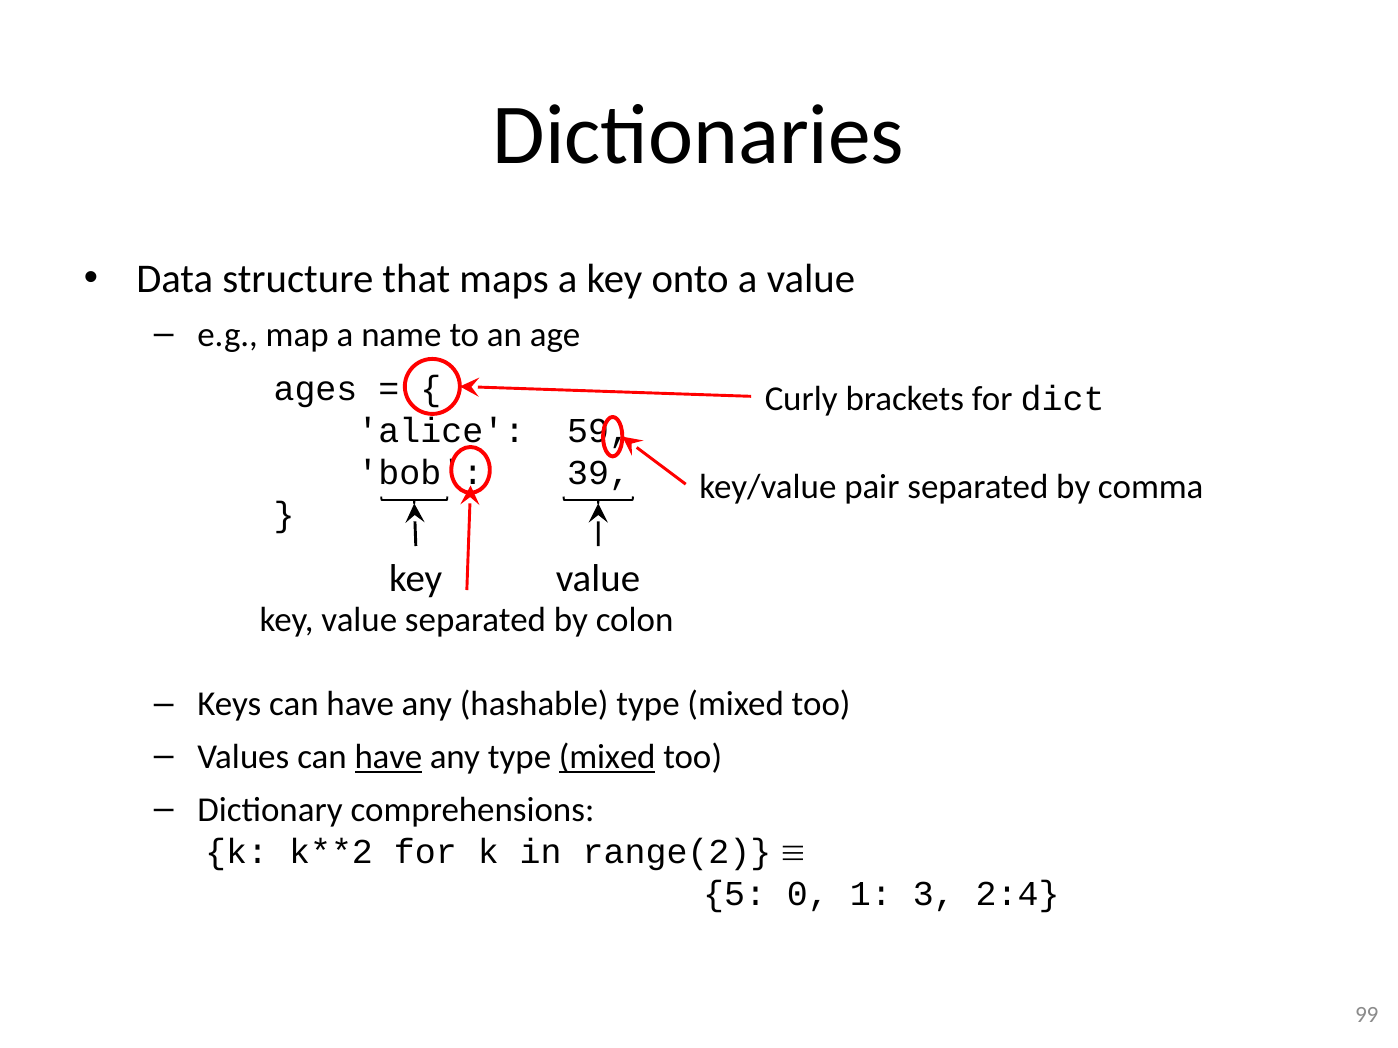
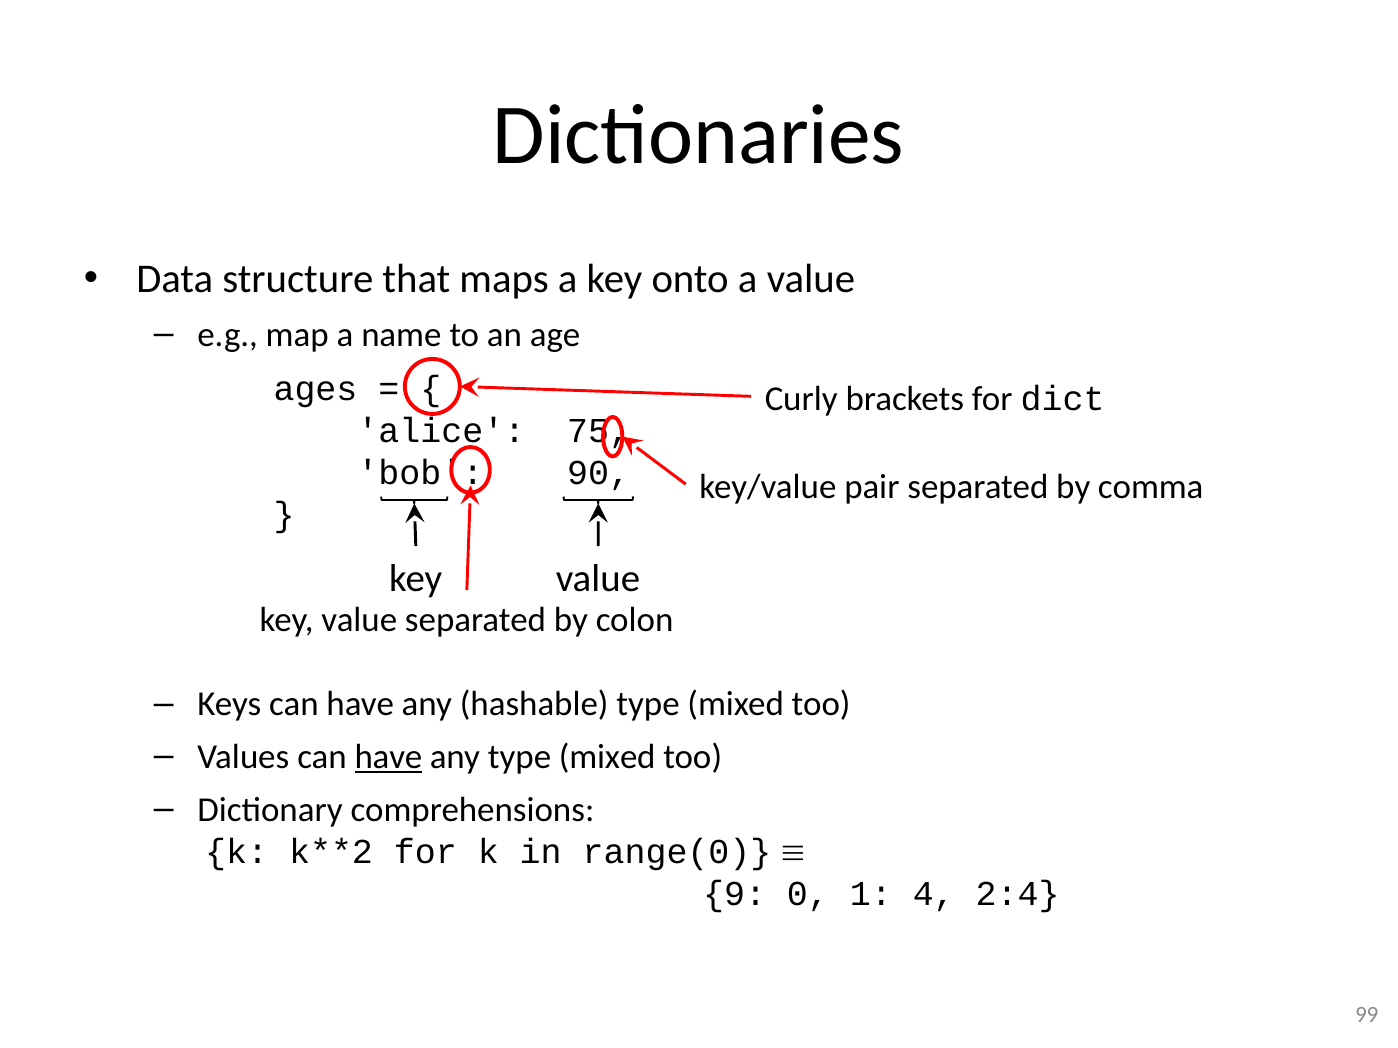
59: 59 -> 75
39: 39 -> 90
mixed at (607, 758) underline: present -> none
range(2: range(2 -> range(0
5: 5 -> 9
3: 3 -> 4
